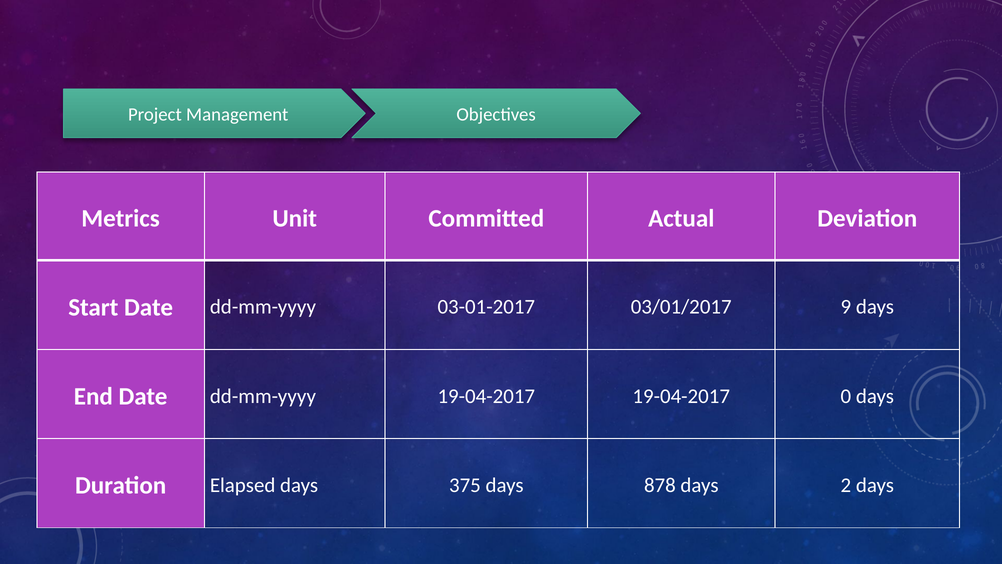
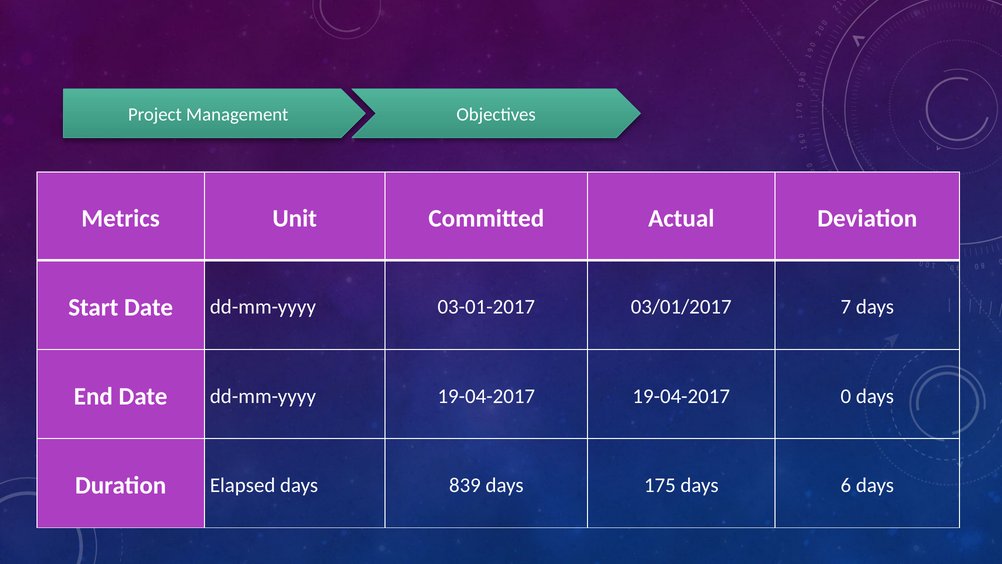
9: 9 -> 7
375: 375 -> 839
878: 878 -> 175
2: 2 -> 6
